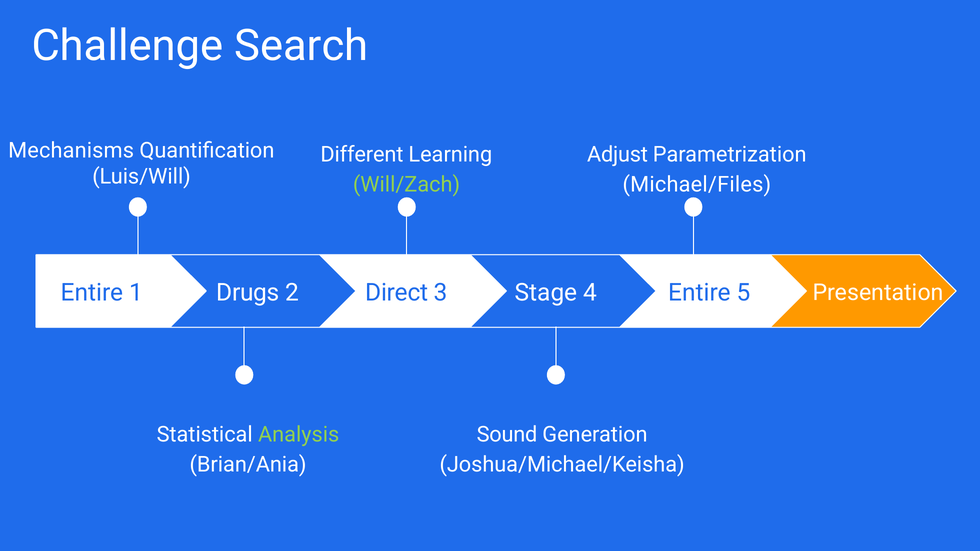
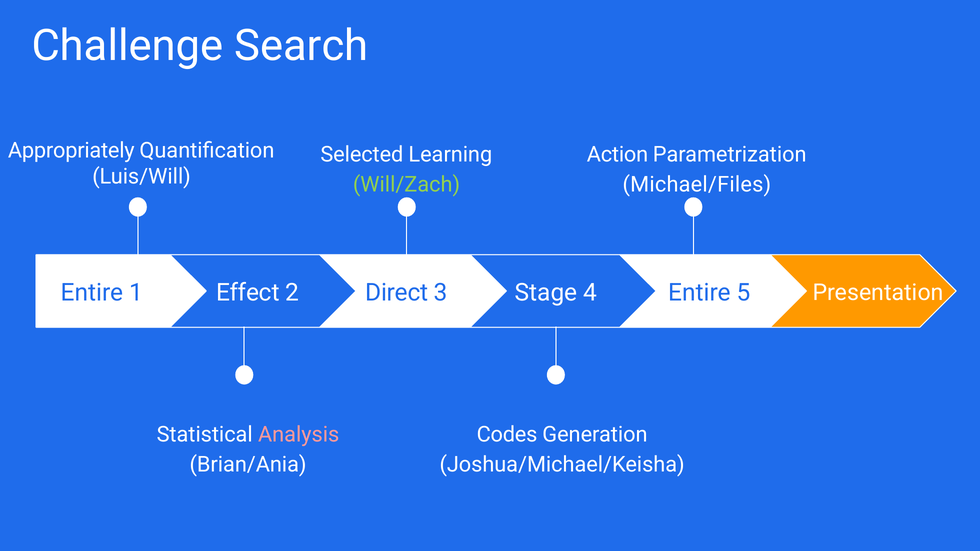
Mechanisms: Mechanisms -> Appropriately
Different: Different -> Selected
Adjust: Adjust -> Action
Drugs: Drugs -> Effect
Analysis colour: light green -> pink
Sound: Sound -> Codes
